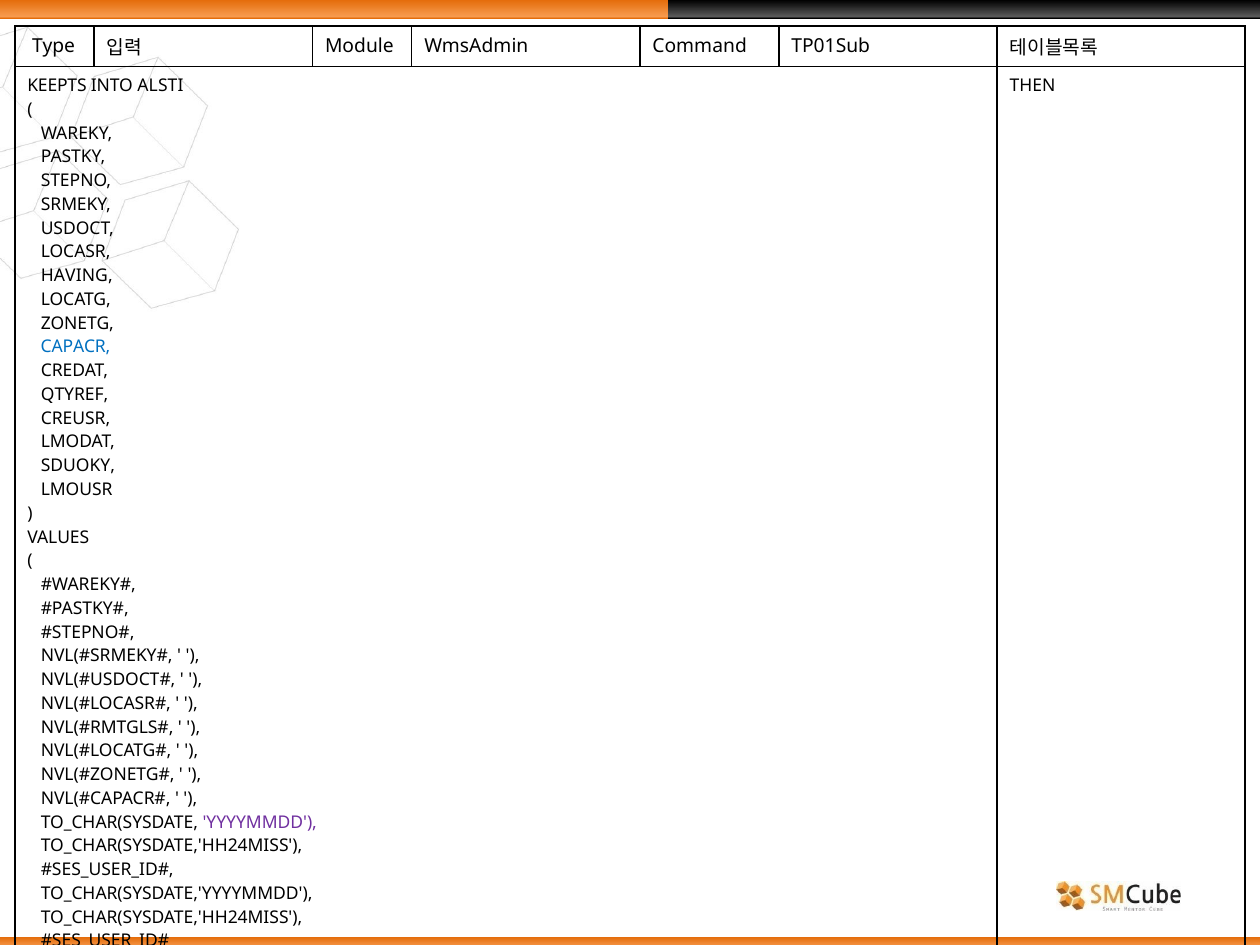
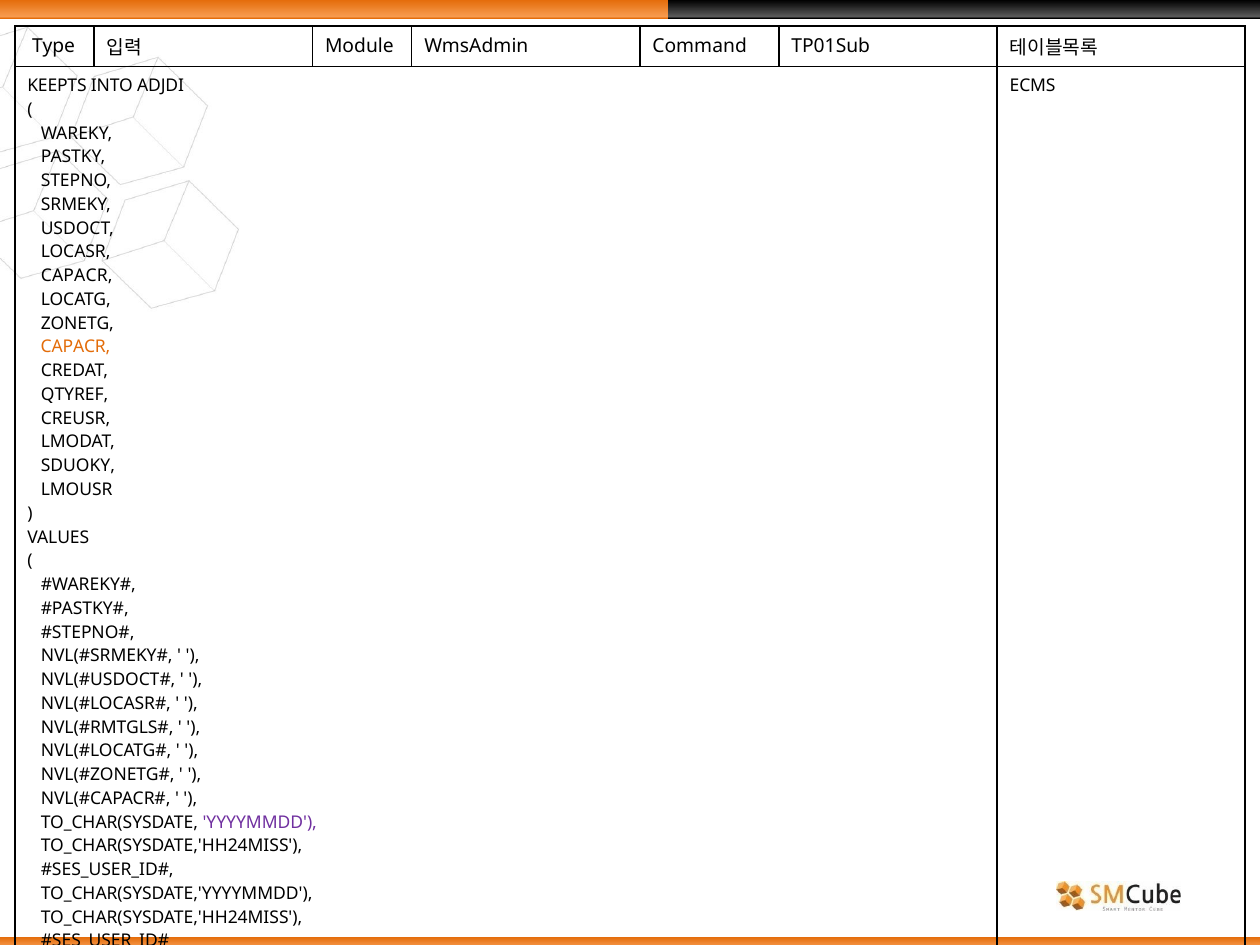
ALSTI: ALSTI -> ADJDI
THEN: THEN -> ECMS
HAVING at (77, 276): HAVING -> CAPACR
CAPACR at (76, 347) colour: blue -> orange
